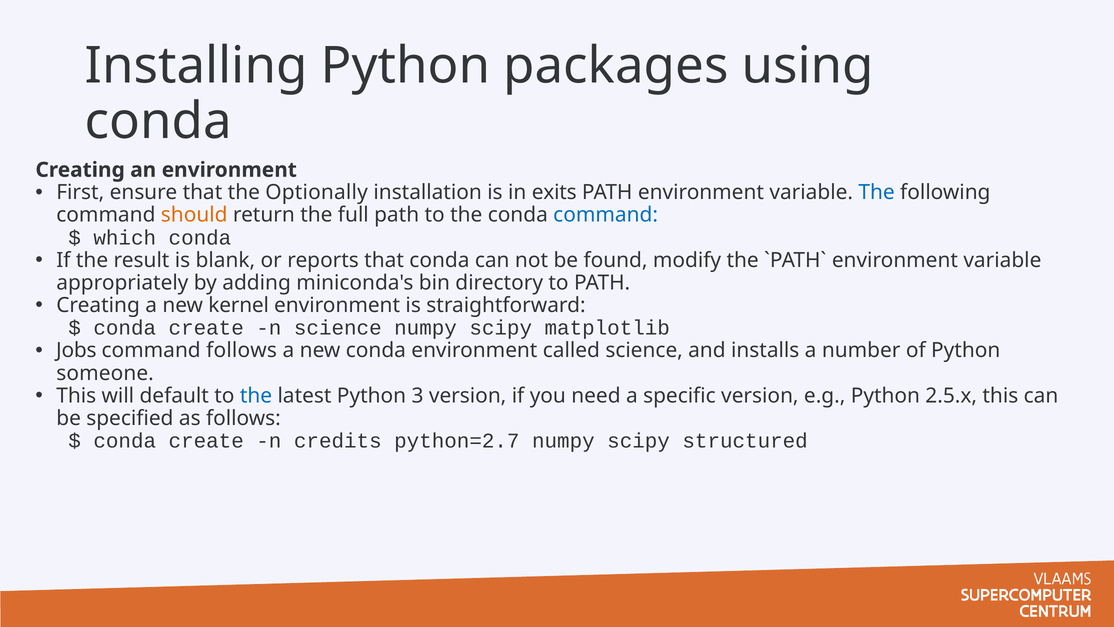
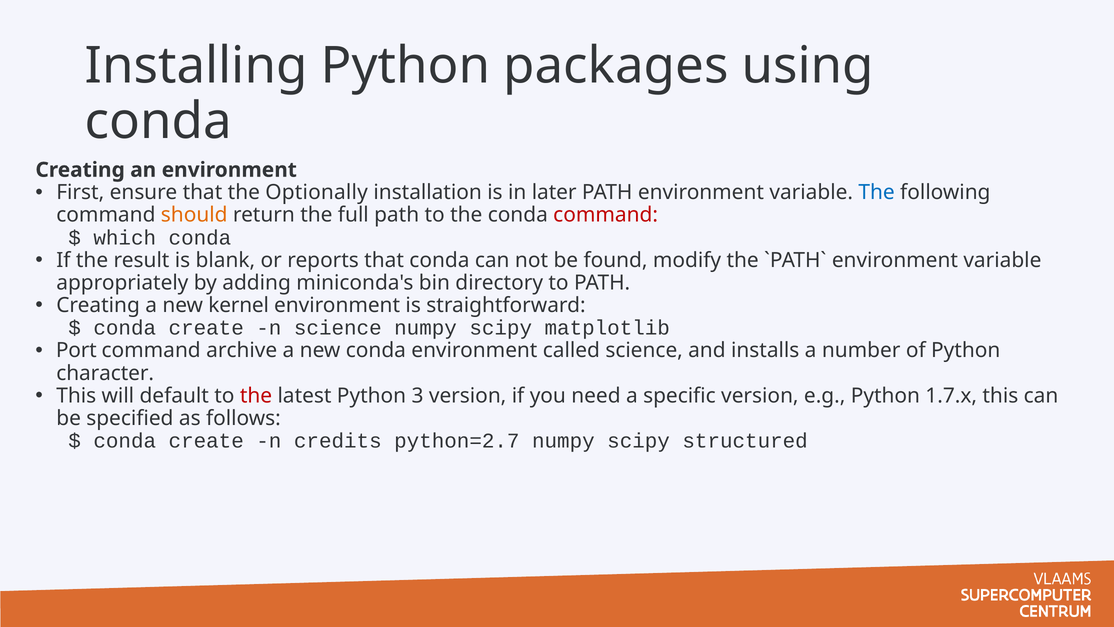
exits: exits -> later
command at (606, 215) colour: blue -> red
Jobs: Jobs -> Port
command follows: follows -> archive
someone: someone -> character
the at (256, 395) colour: blue -> red
2.5.x: 2.5.x -> 1.7.x
